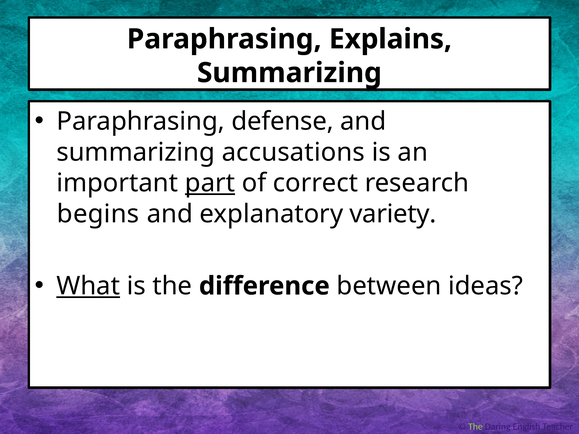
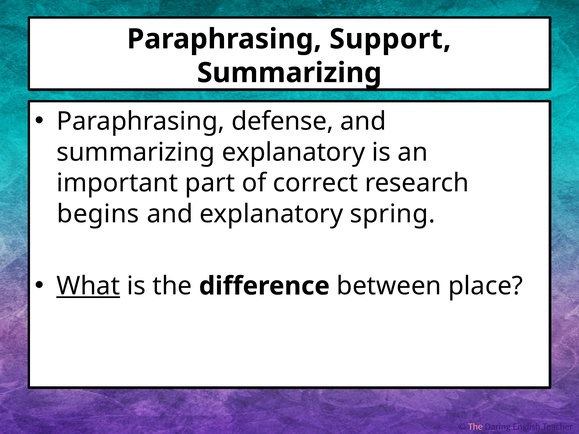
Explains: Explains -> Support
summarizing accusations: accusations -> explanatory
part underline: present -> none
variety: variety -> spring
ideas: ideas -> place
The at (475, 427) colour: light green -> pink
